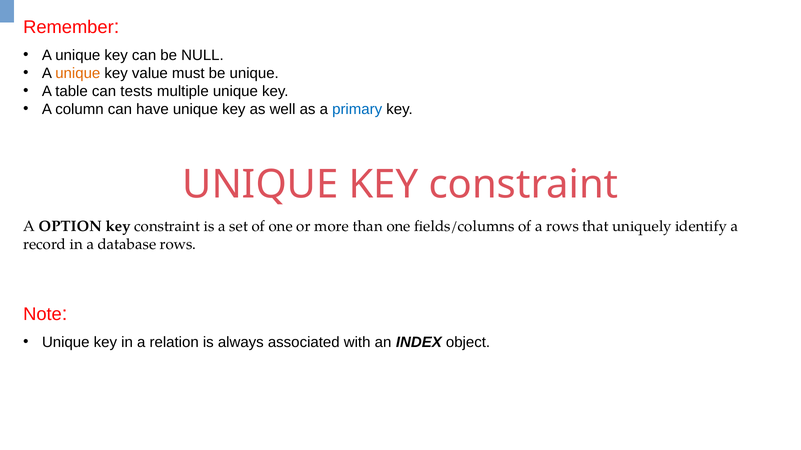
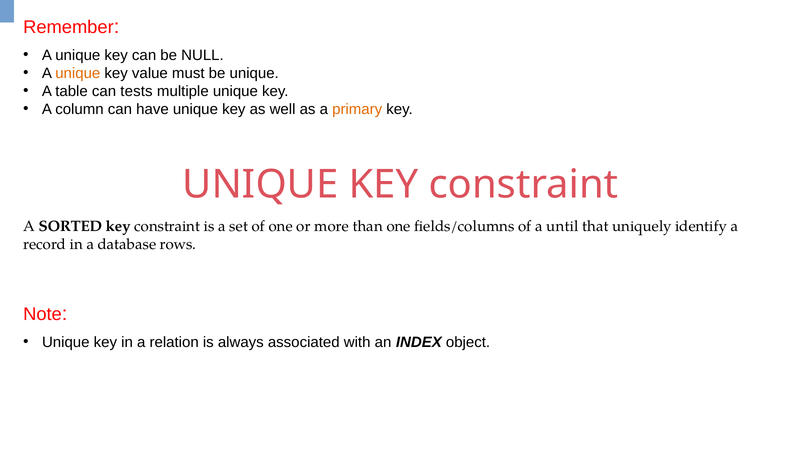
primary colour: blue -> orange
OPTION: OPTION -> SORTED
a rows: rows -> until
